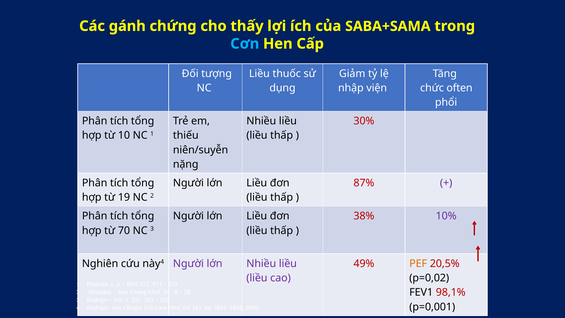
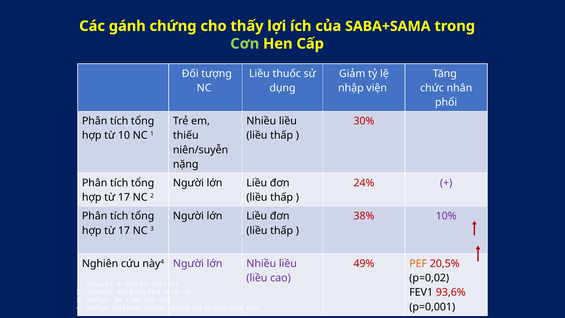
Cơn colour: light blue -> light green
often: often -> nhân
87%: 87% -> 24%
19 at (124, 197): 19 -> 17
70 at (124, 230): 70 -> 17
98,1%: 98,1% -> 93,6%
